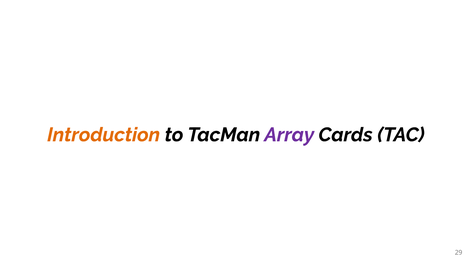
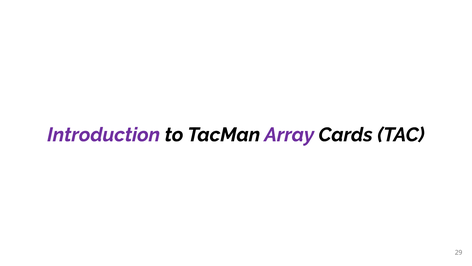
Introduction colour: orange -> purple
